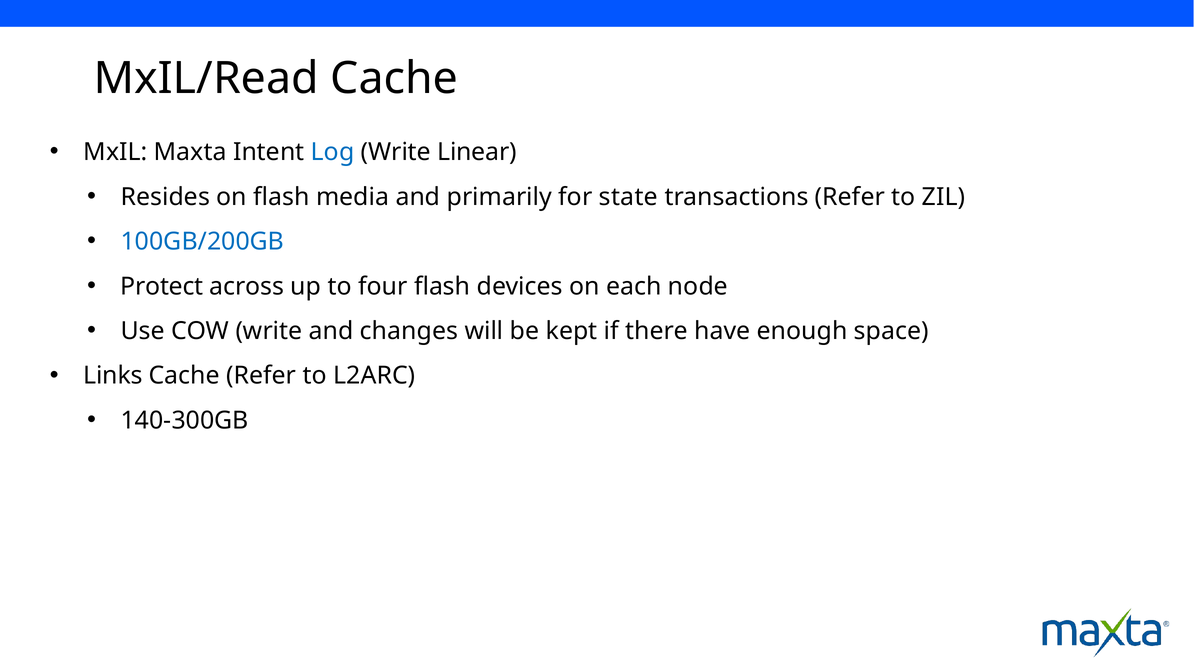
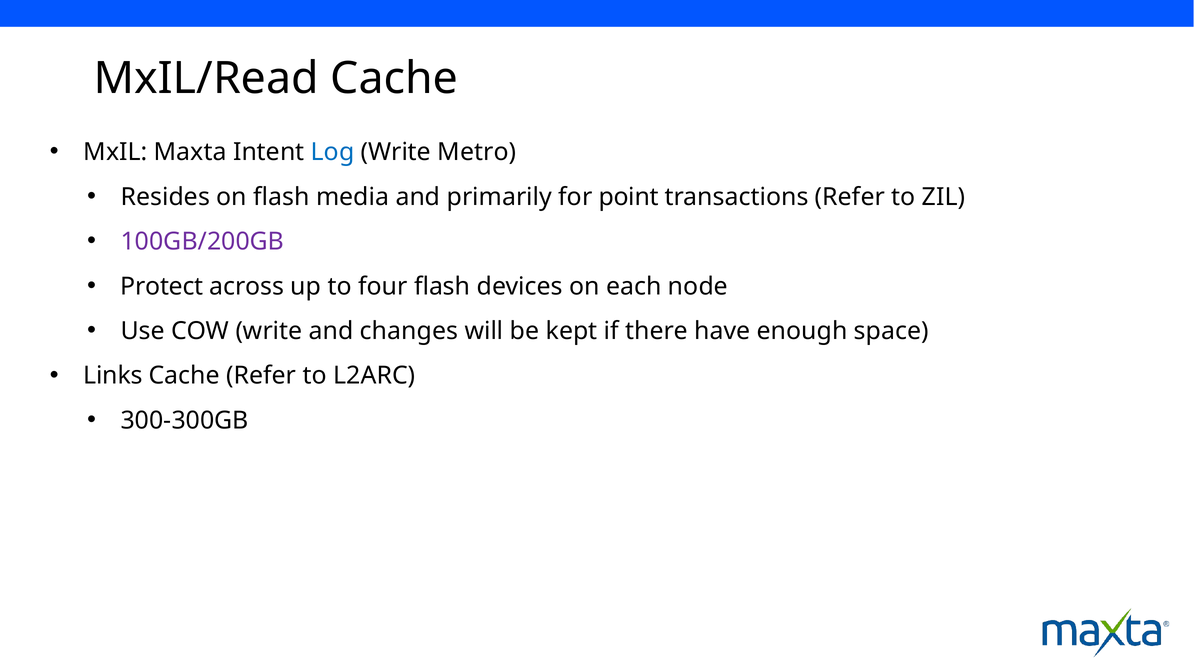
Linear: Linear -> Metro
state: state -> point
100GB/200GB colour: blue -> purple
140-300GB: 140-300GB -> 300-300GB
